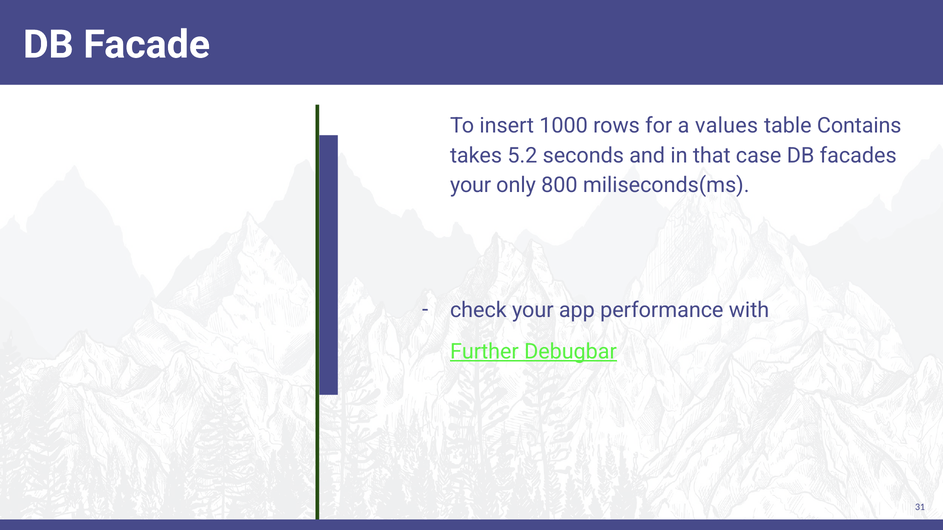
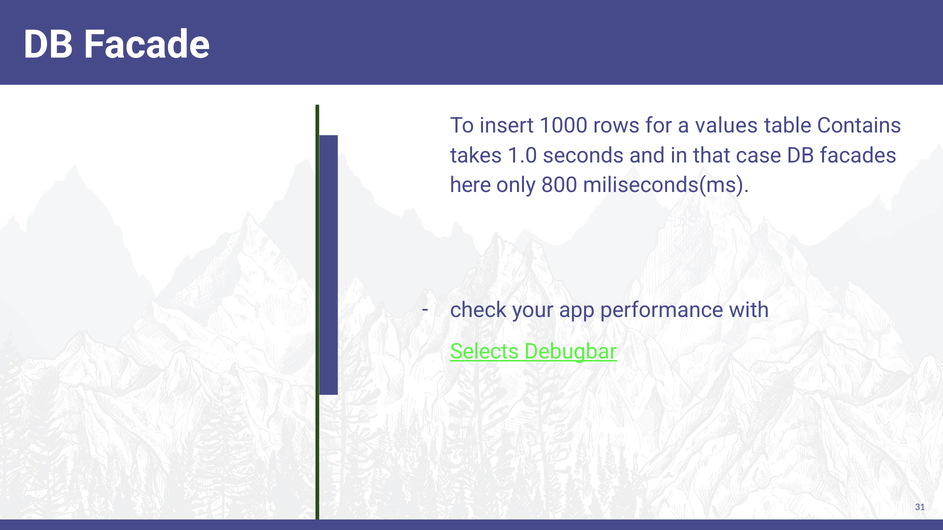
5.2: 5.2 -> 1.0
your at (471, 185): your -> here
Further: Further -> Selects
